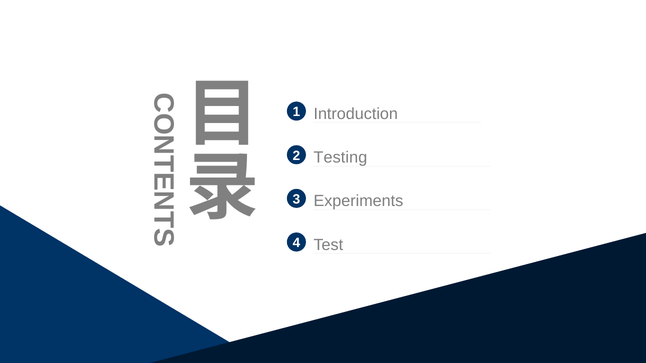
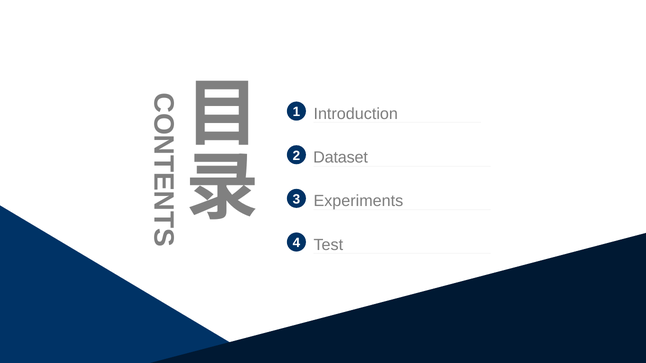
Testing: Testing -> Dataset
